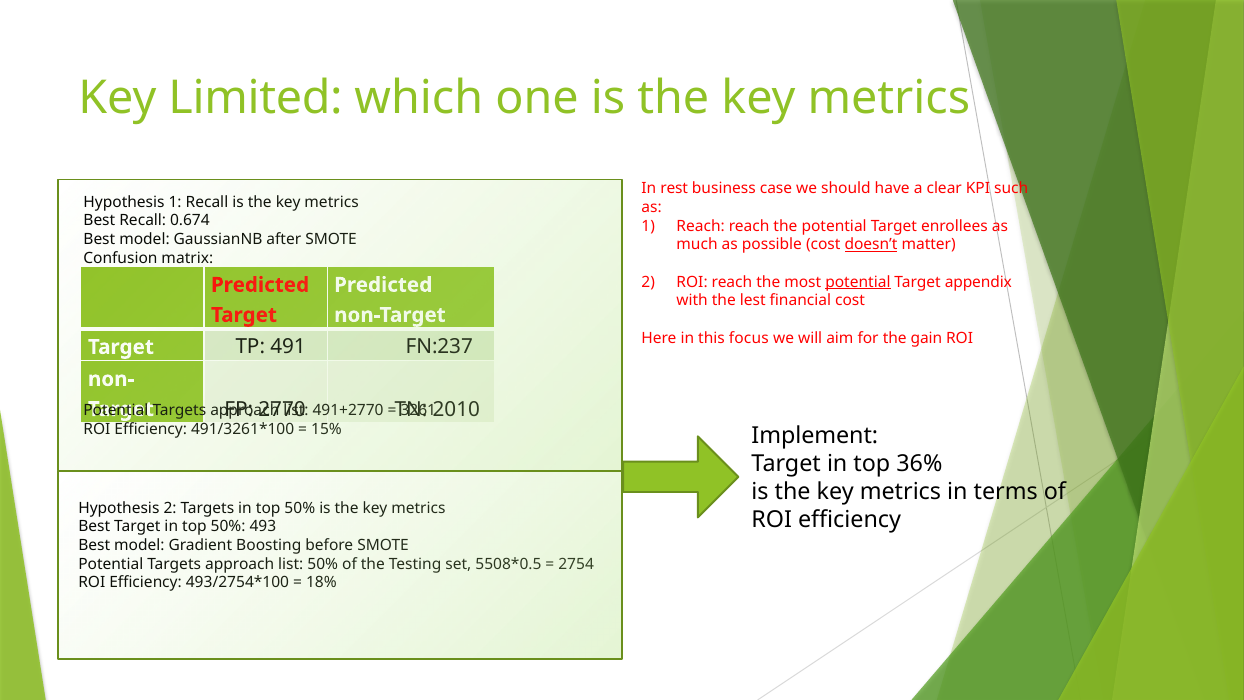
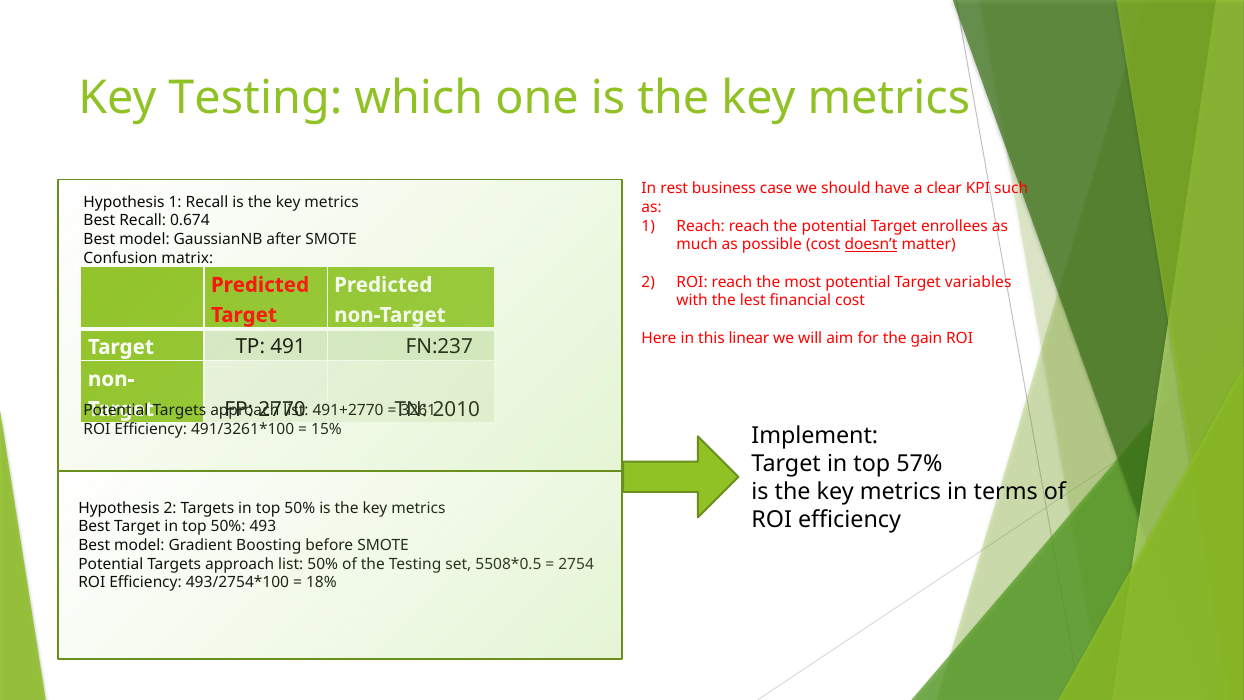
Key Limited: Limited -> Testing
potential at (858, 282) underline: present -> none
appendix: appendix -> variables
focus: focus -> linear
36%: 36% -> 57%
